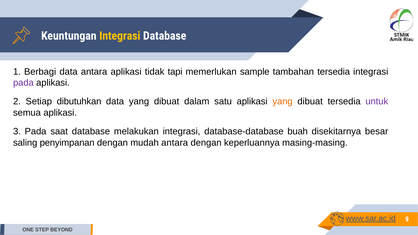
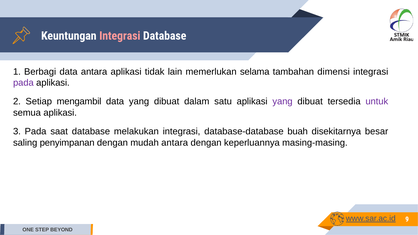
Integrasi at (120, 36) colour: yellow -> pink
tapi: tapi -> lain
sample: sample -> selama
tambahan tersedia: tersedia -> dimensi
dibutuhkan: dibutuhkan -> mengambil
yang at (283, 102) colour: orange -> purple
